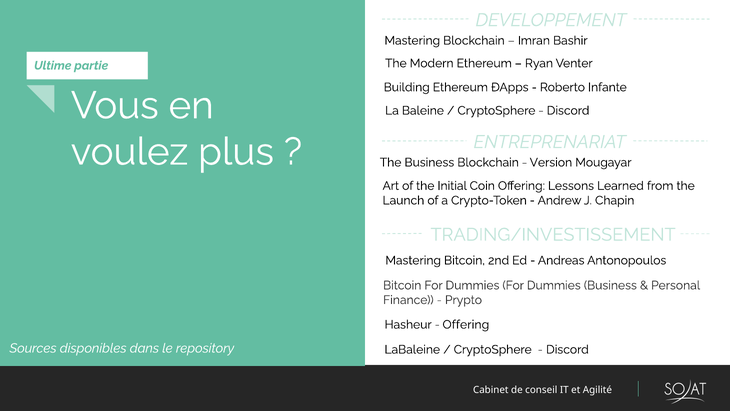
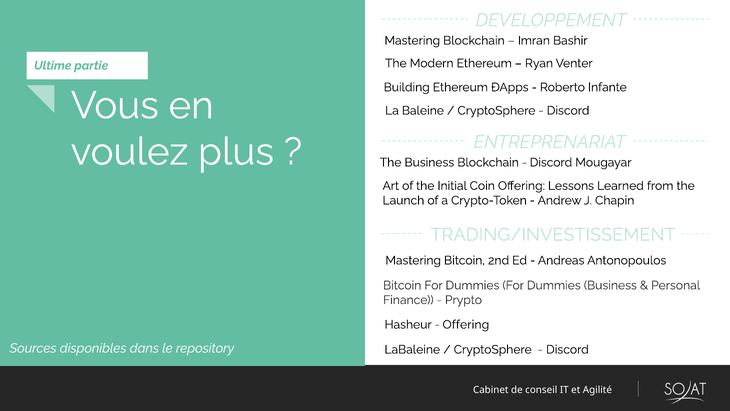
Version at (551, 162): Version -> Discord
